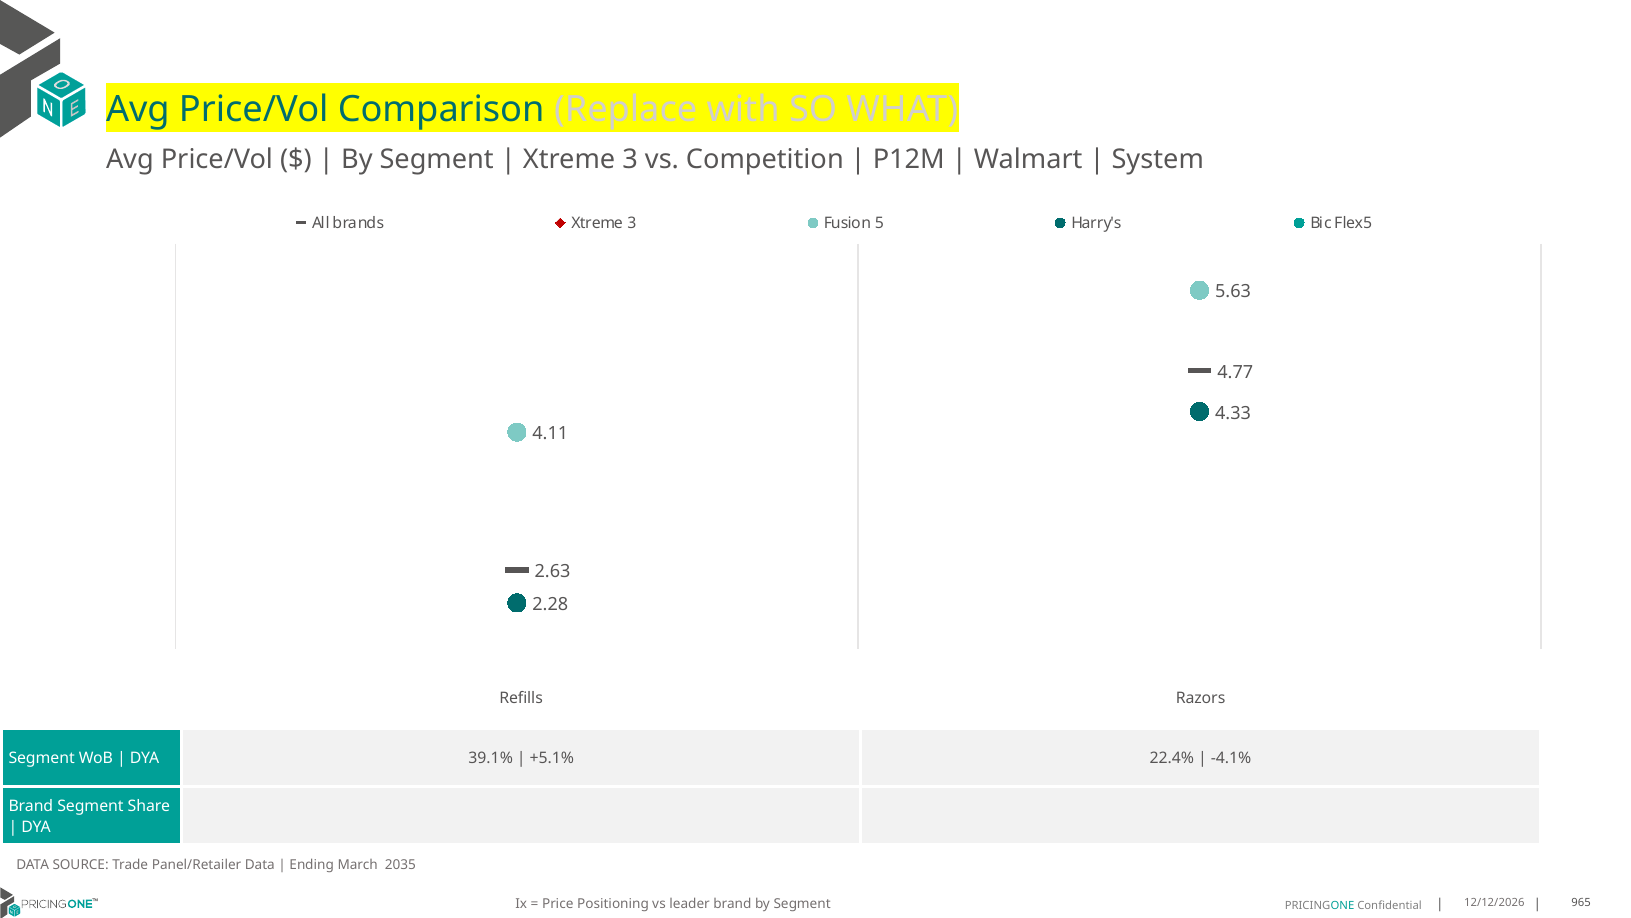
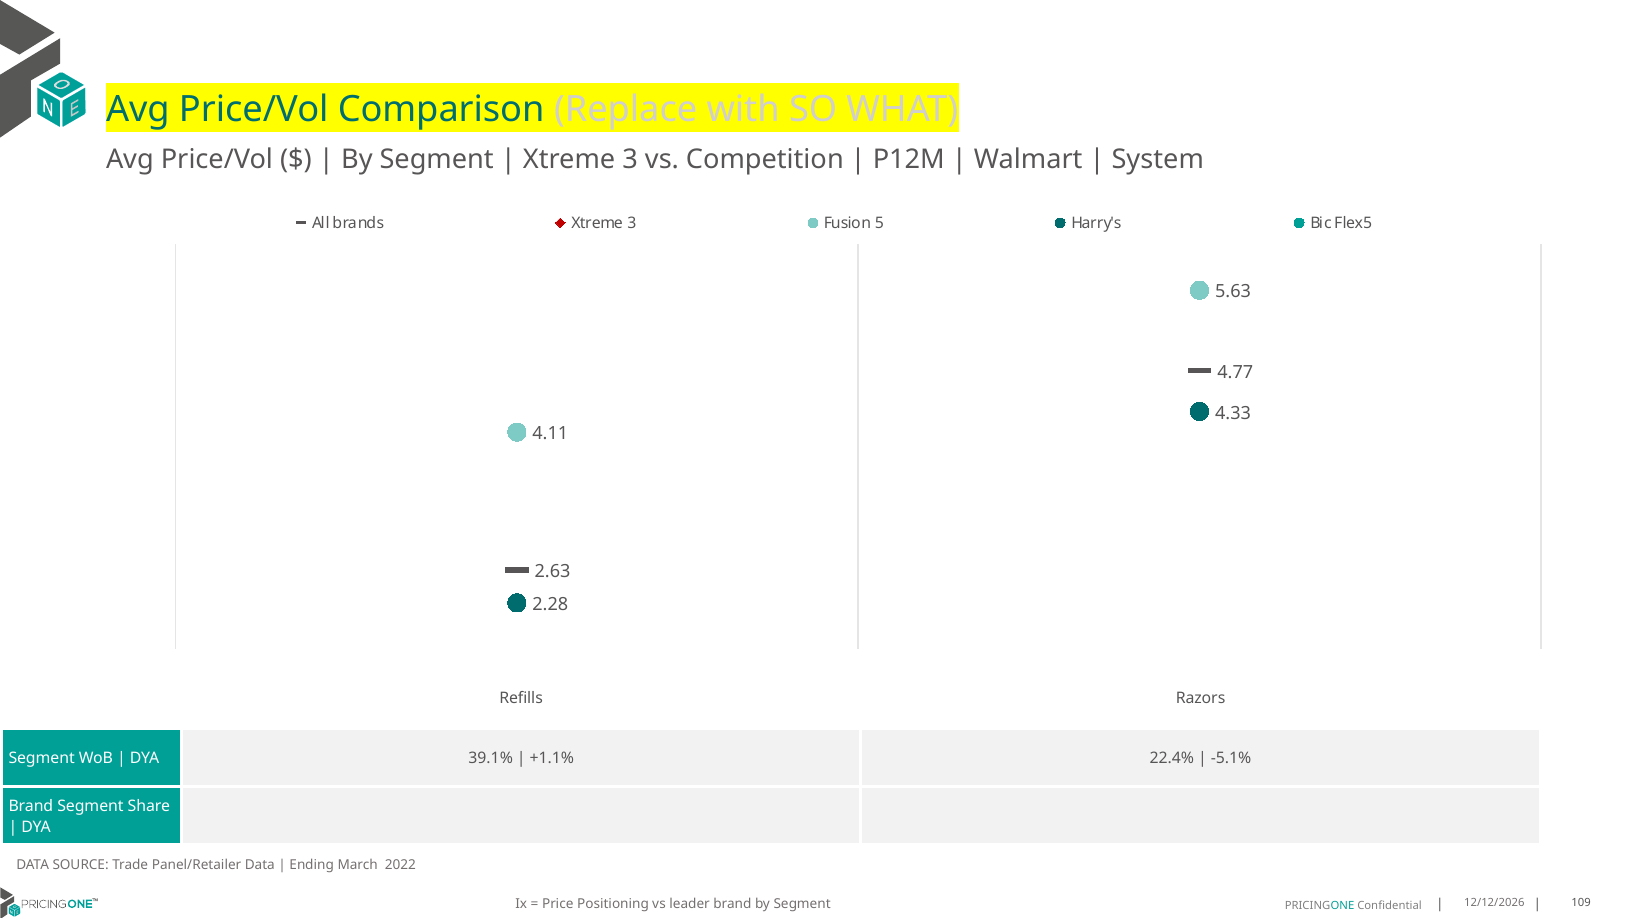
+5.1%: +5.1% -> +1.1%
-4.1%: -4.1% -> -5.1%
2035: 2035 -> 2022
965: 965 -> 109
